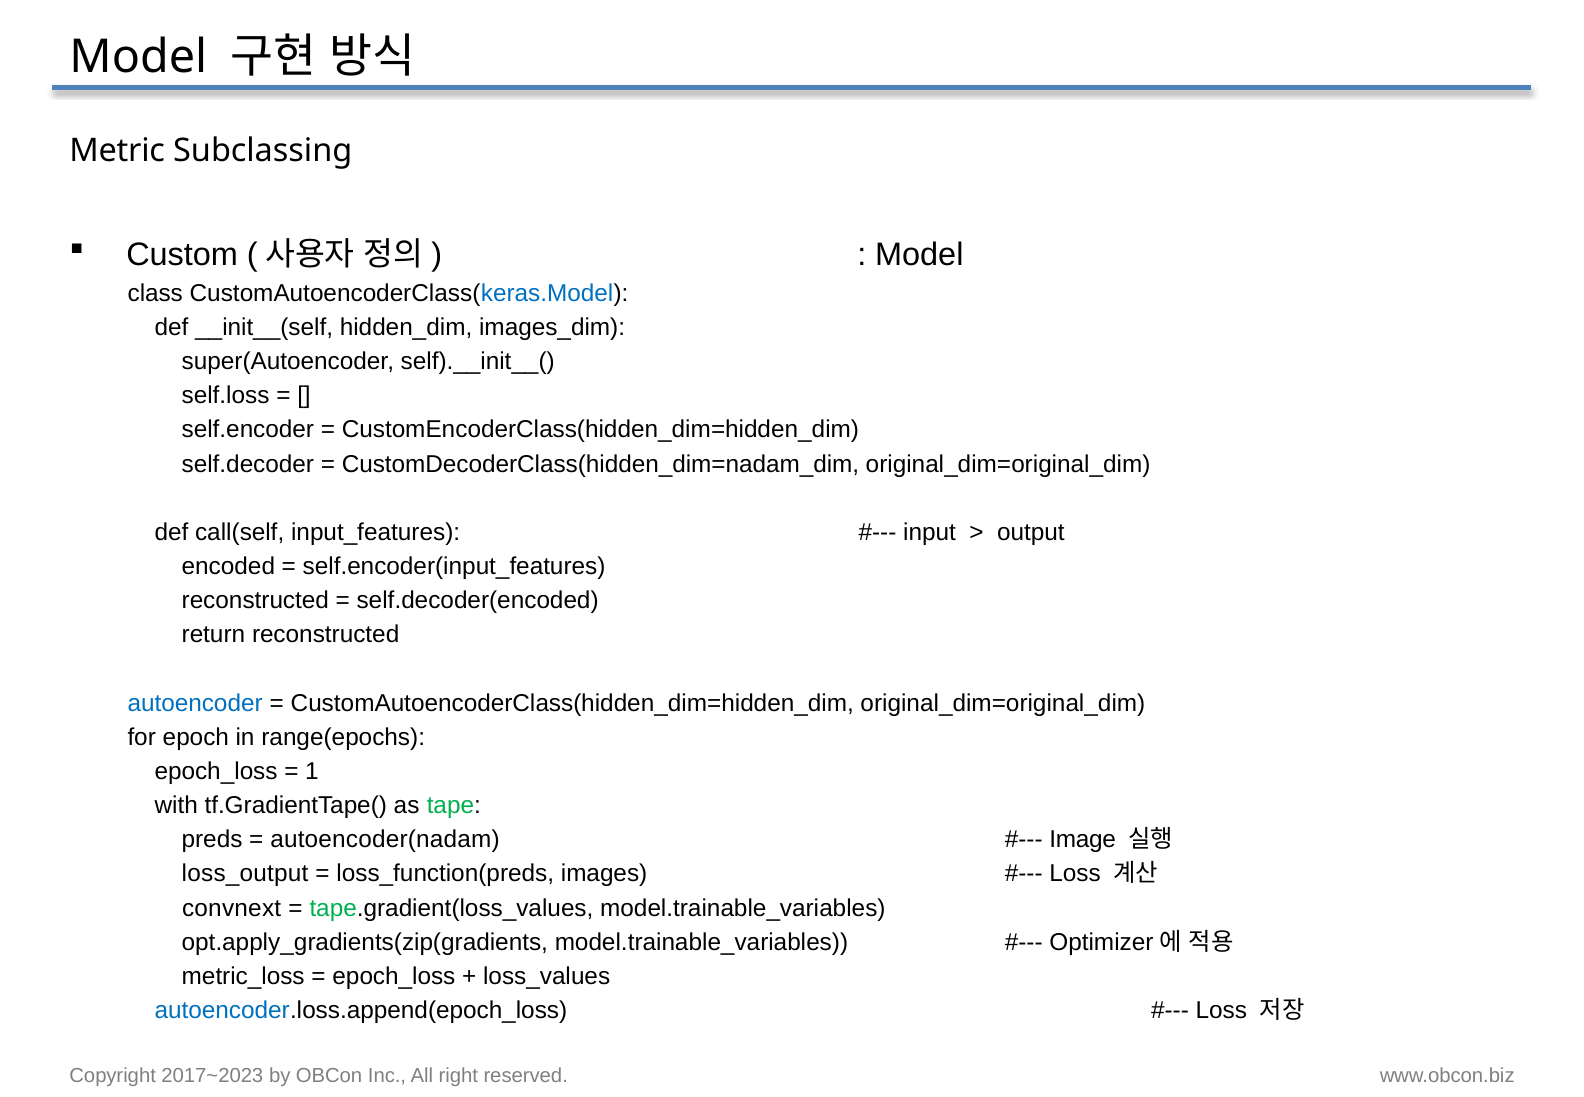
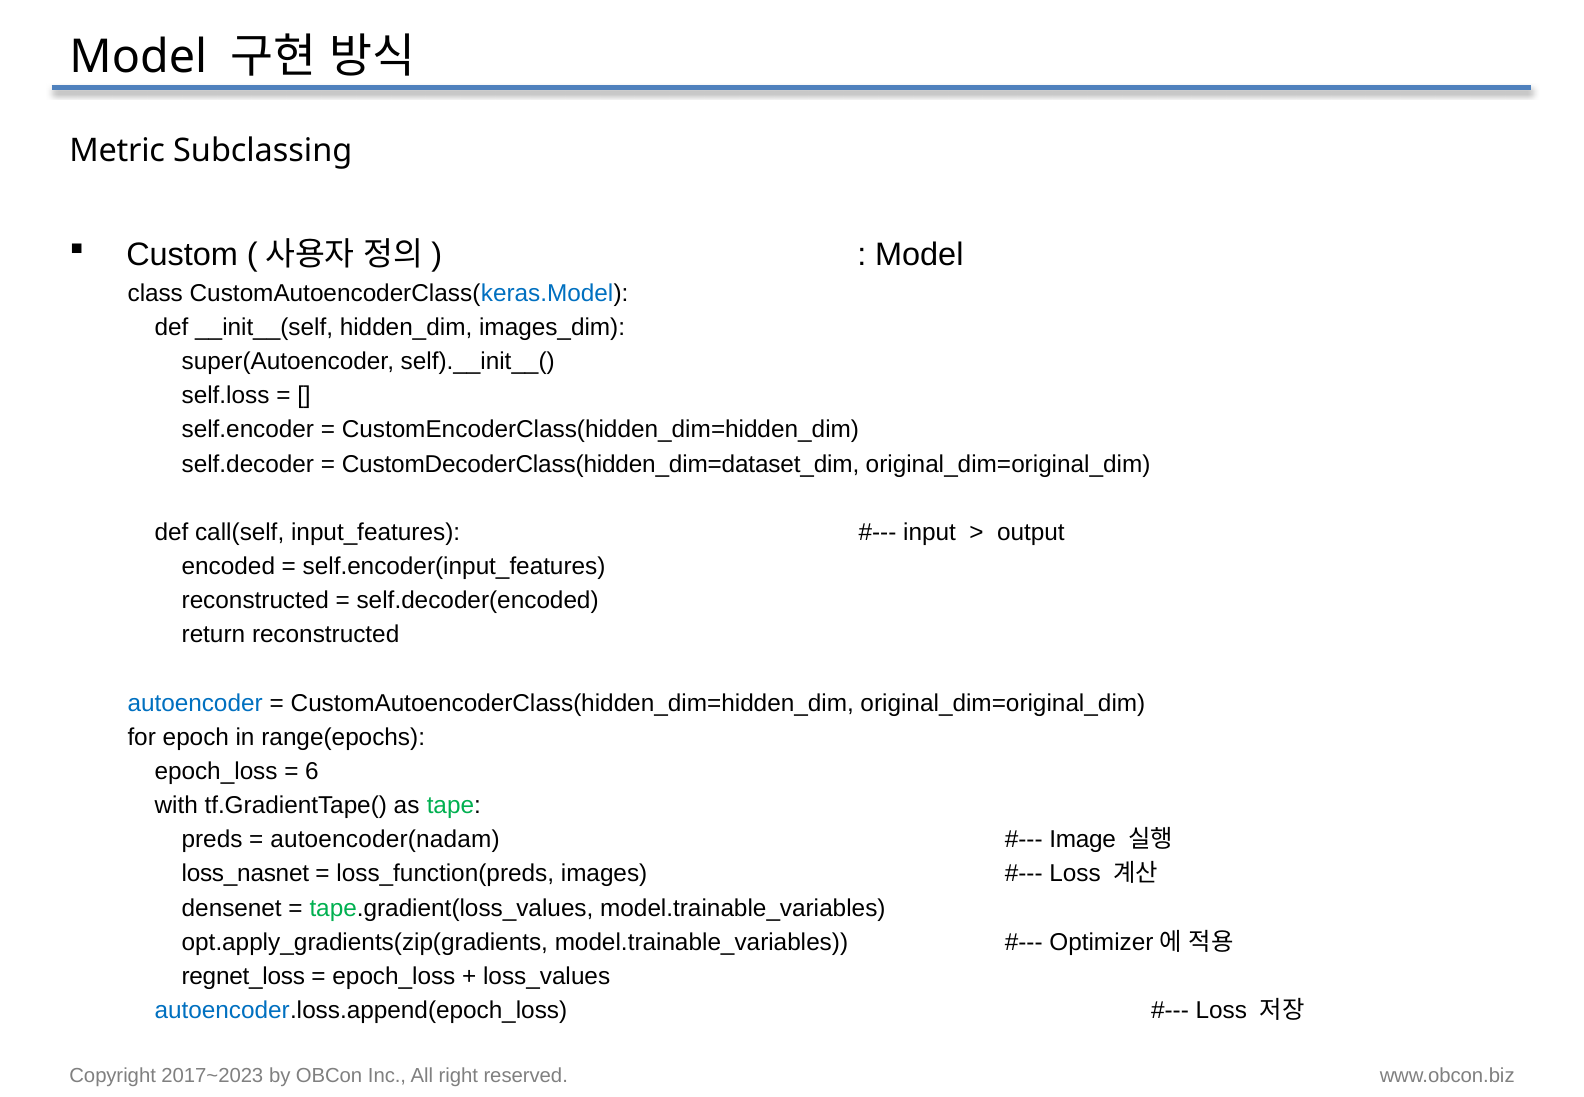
CustomDecoderClass(hidden_dim=nadam_dim: CustomDecoderClass(hidden_dim=nadam_dim -> CustomDecoderClass(hidden_dim=dataset_dim
1: 1 -> 6
loss_output: loss_output -> loss_nasnet
convnext: convnext -> densenet
metric_loss: metric_loss -> regnet_loss
